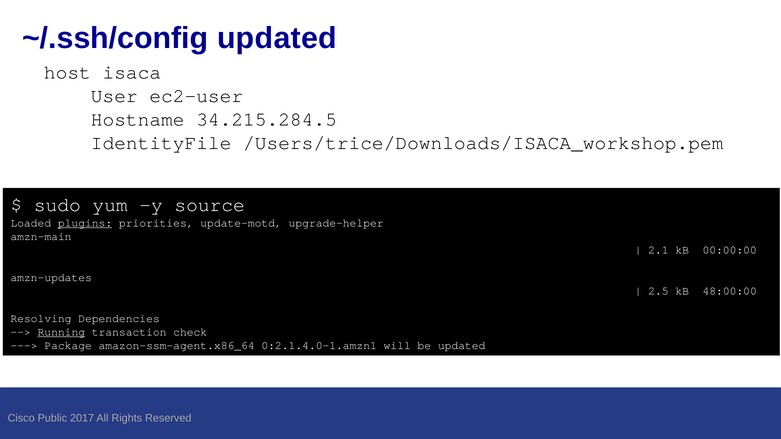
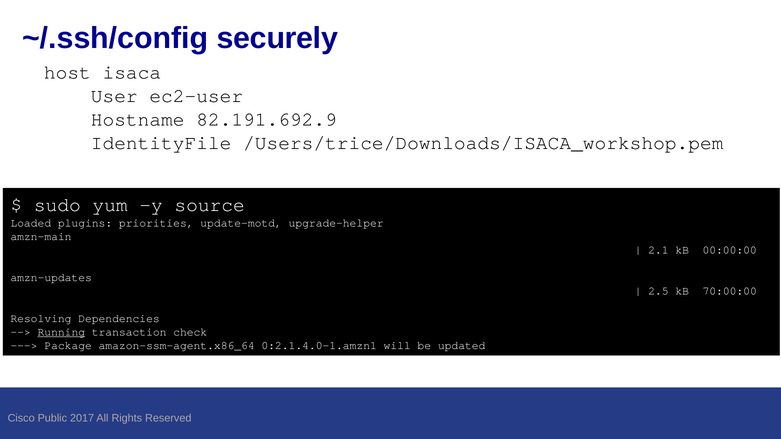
~/.ssh/config updated: updated -> securely
34.215.284.5: 34.215.284.5 -> 82.191.692.9
plugins underline: present -> none
48:00:00: 48:00:00 -> 70:00:00
